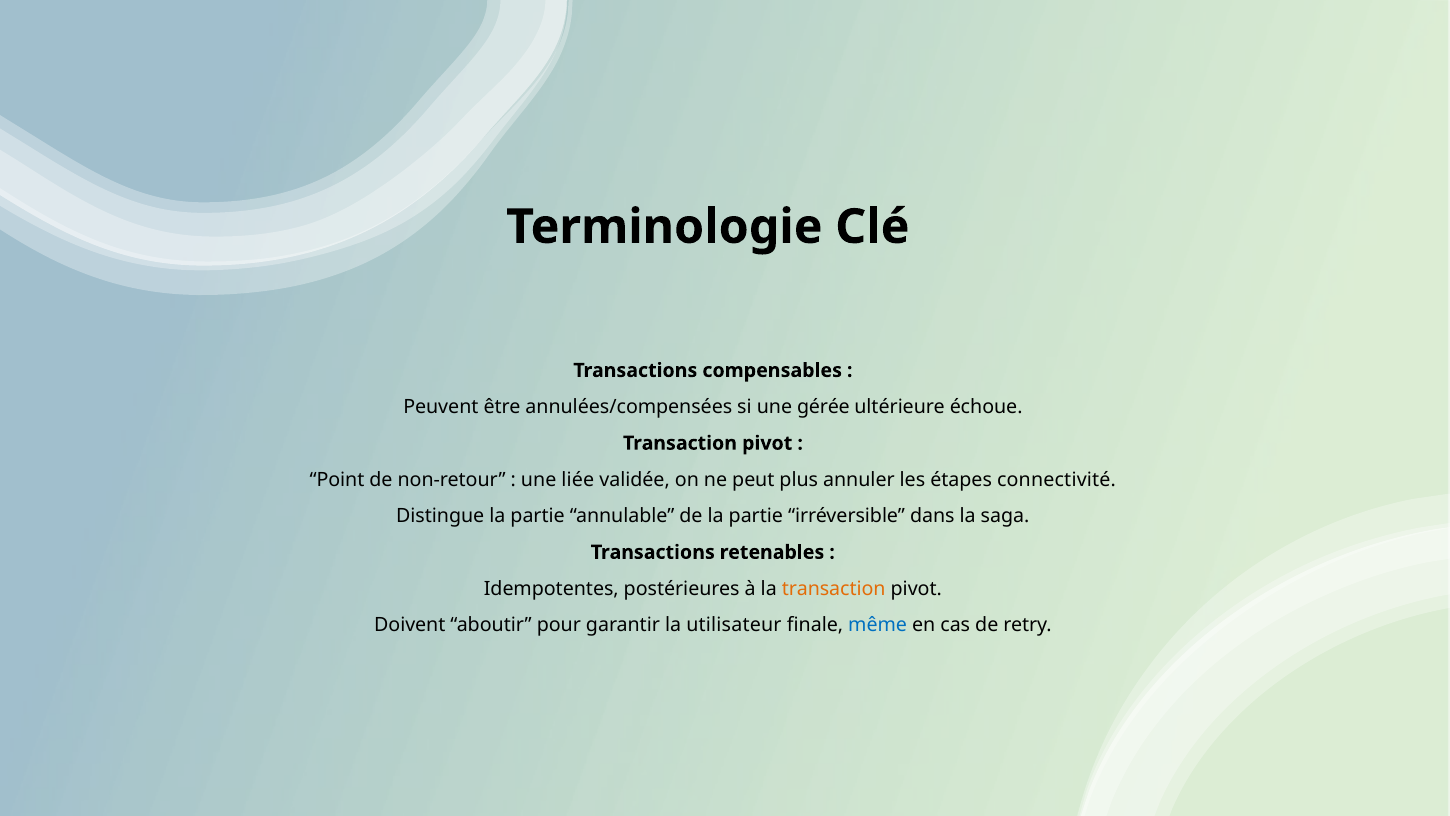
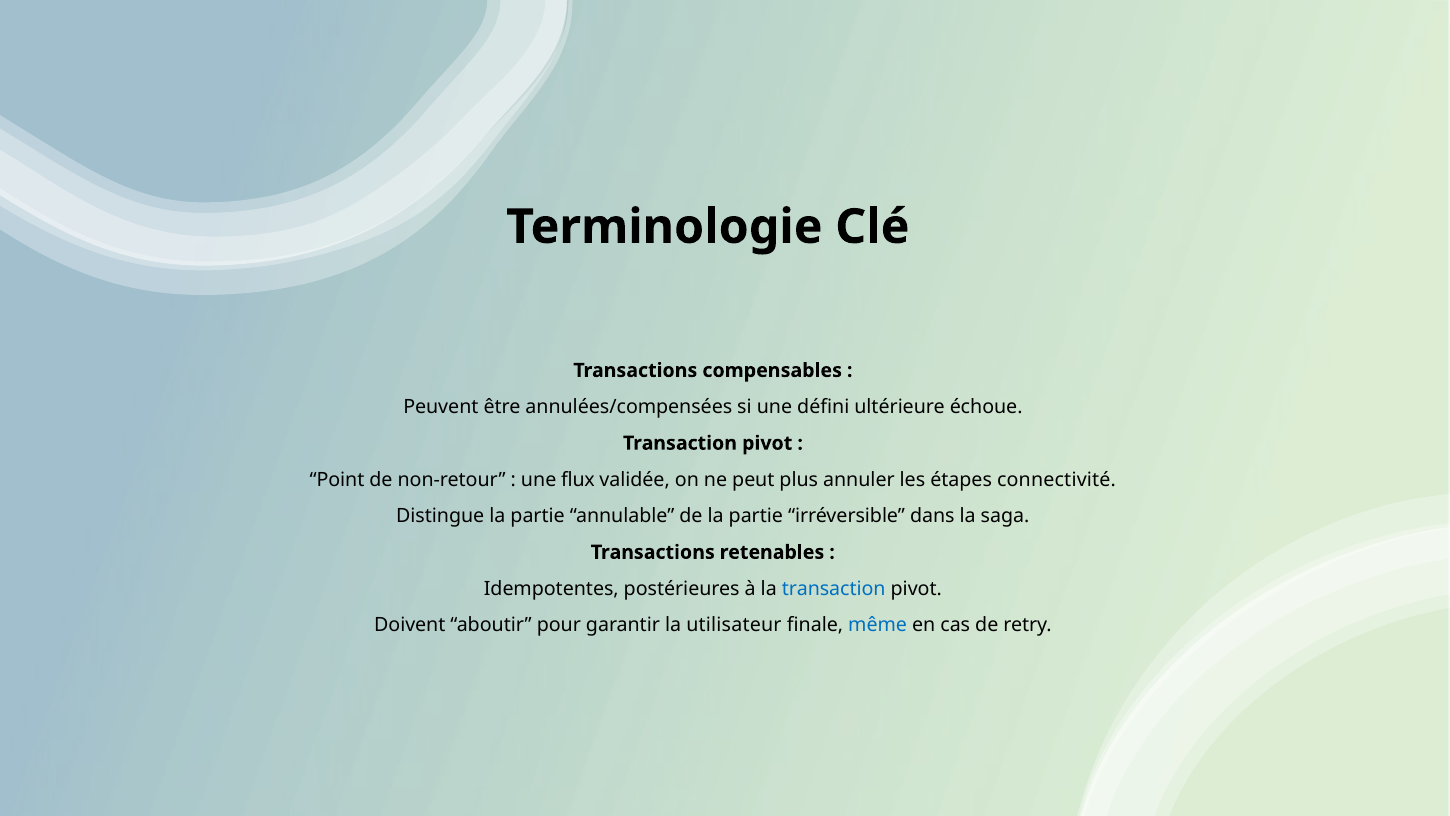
gérée: gérée -> défini
liée: liée -> flux
transaction at (834, 588) colour: orange -> blue
